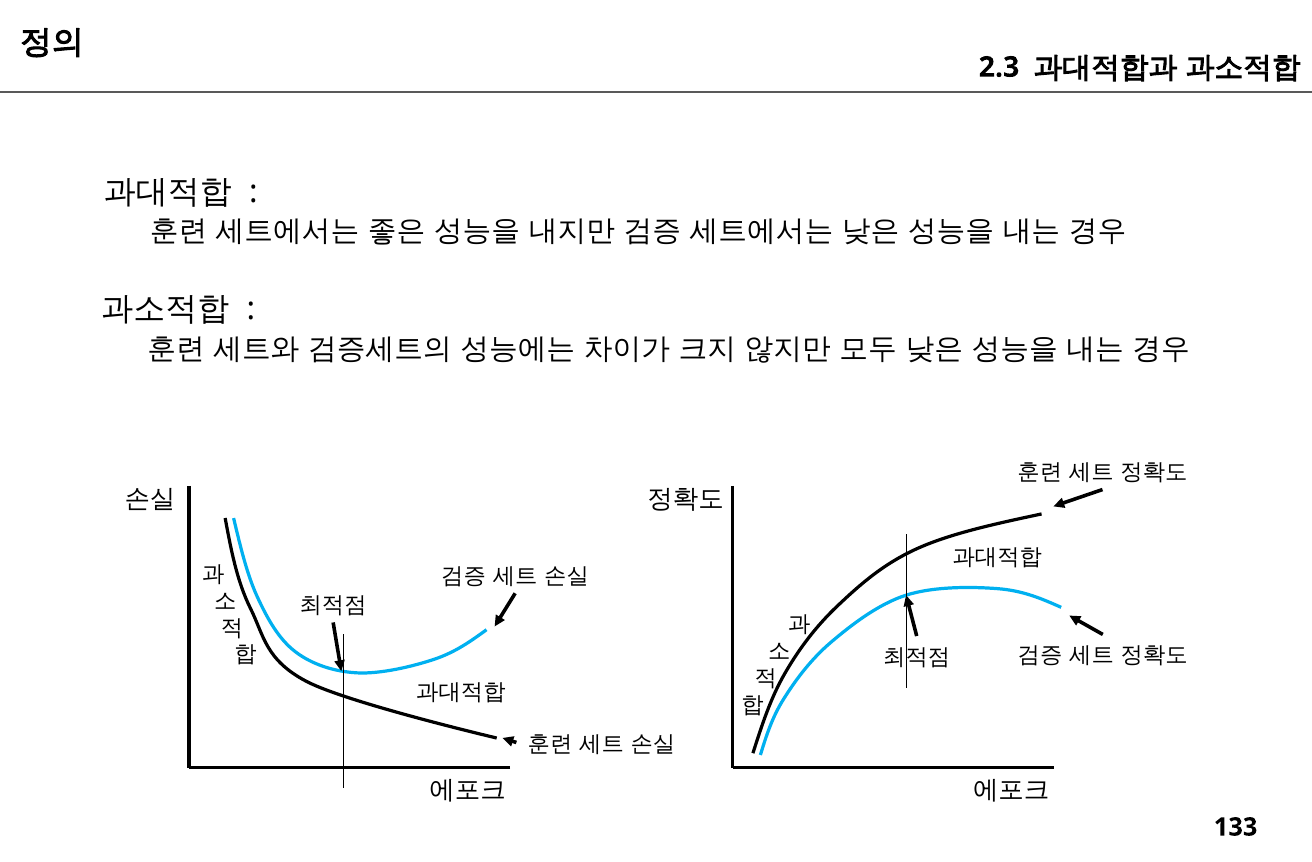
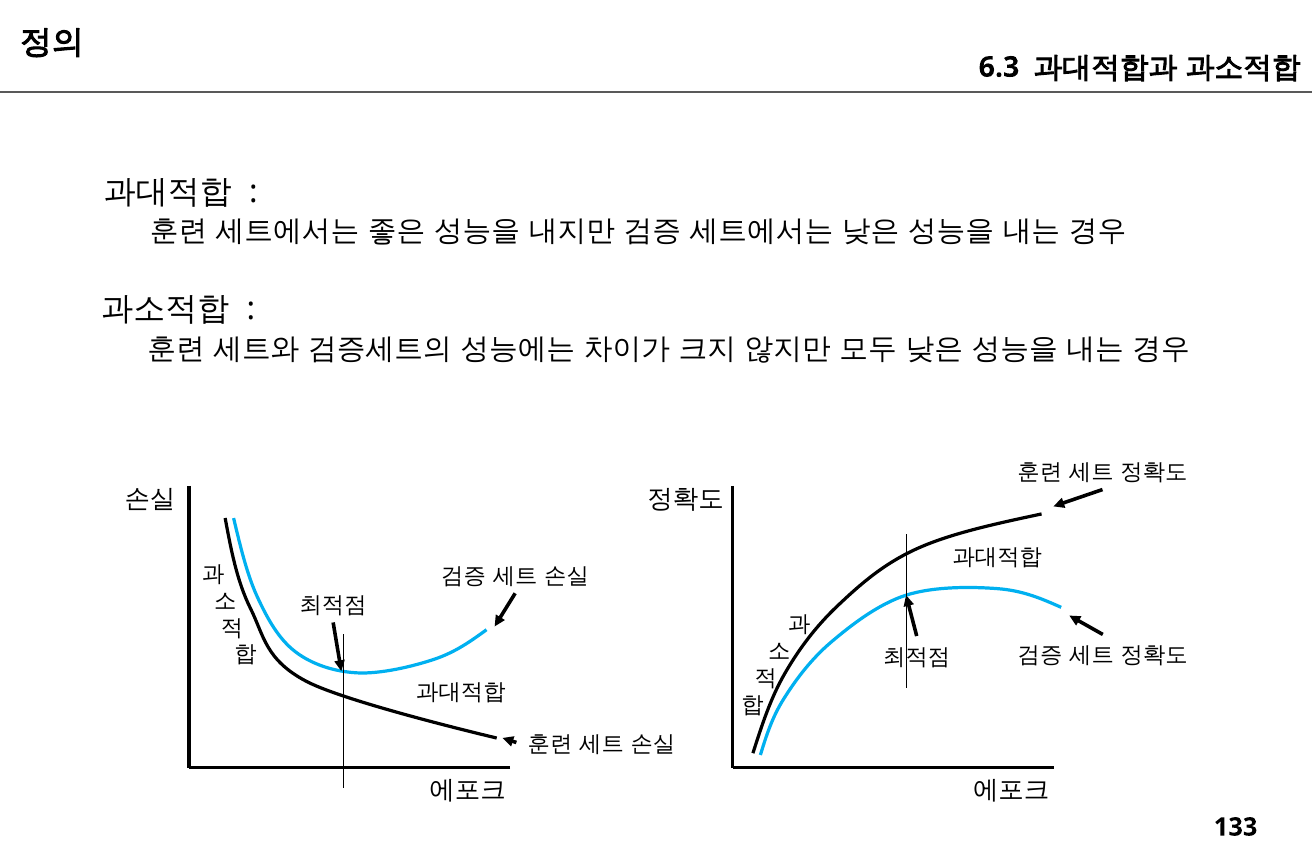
2.3: 2.3 -> 6.3
